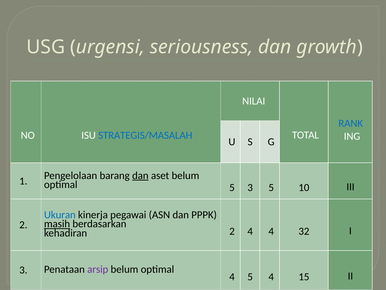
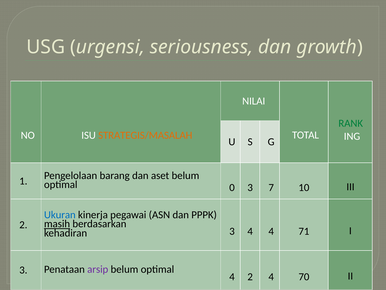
RANK colour: blue -> green
STRATEGIS/MASALAH colour: blue -> orange
dan at (140, 175) underline: present -> none
optimal 5: 5 -> 0
3 5: 5 -> 7
kehadiran 2: 2 -> 3
32: 32 -> 71
4 5: 5 -> 2
15: 15 -> 70
